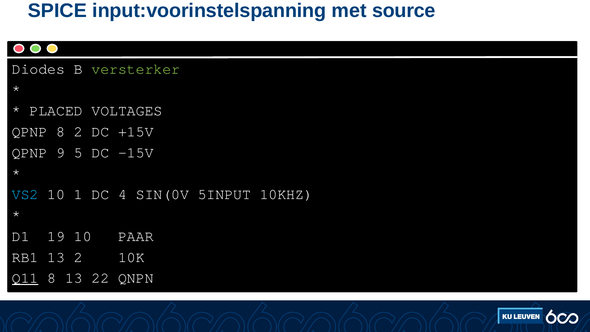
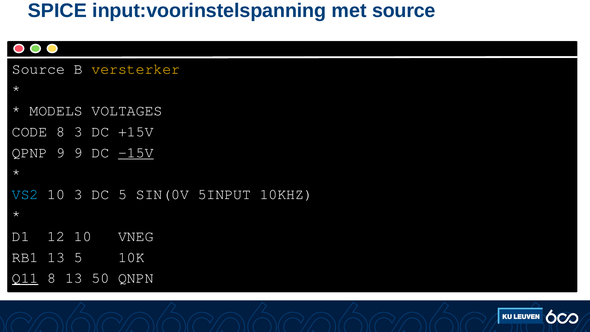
Diodes at (38, 69): Diodes -> Source
versterker colour: light green -> yellow
PLACED: PLACED -> MODELS
QPNP at (30, 132): QPNP -> CODE
8 2: 2 -> 3
9 5: 5 -> 9
-15V underline: none -> present
10 1: 1 -> 3
DC 4: 4 -> 5
19: 19 -> 12
PAAR: PAAR -> VNEG
13 2: 2 -> 5
22: 22 -> 50
